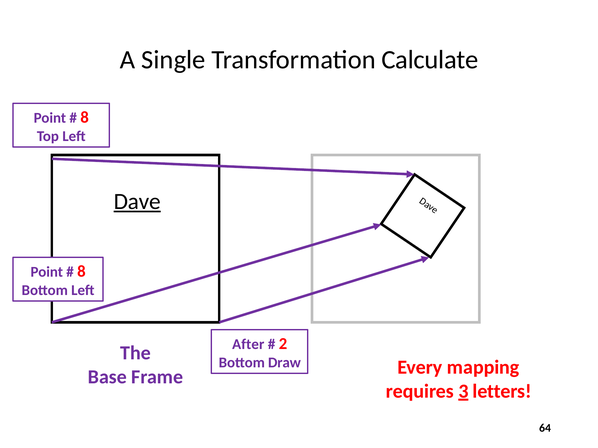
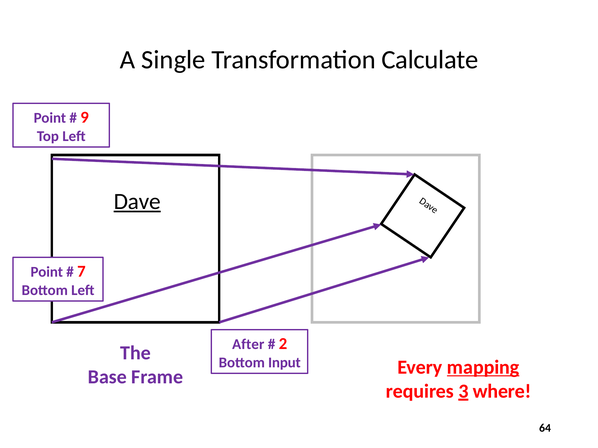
8 at (85, 117): 8 -> 9
8 at (81, 272): 8 -> 7
Draw: Draw -> Input
mapping underline: none -> present
letters: letters -> where
